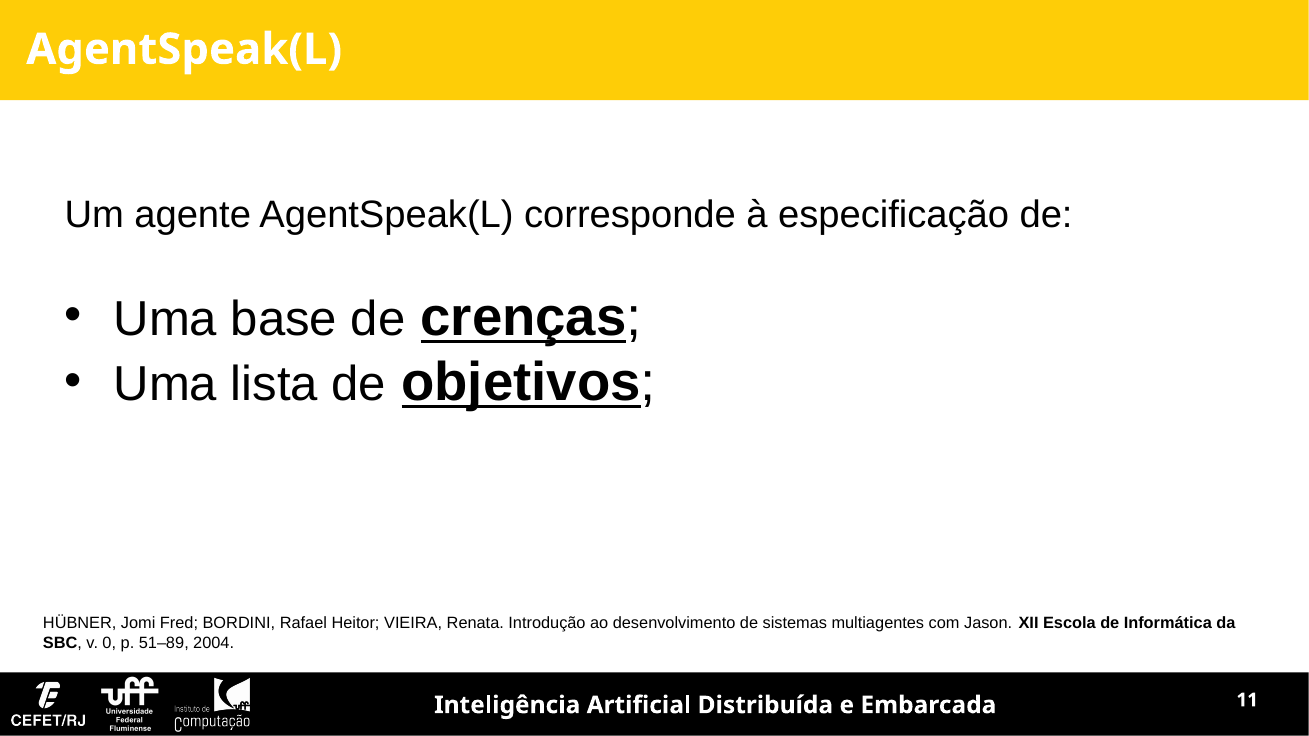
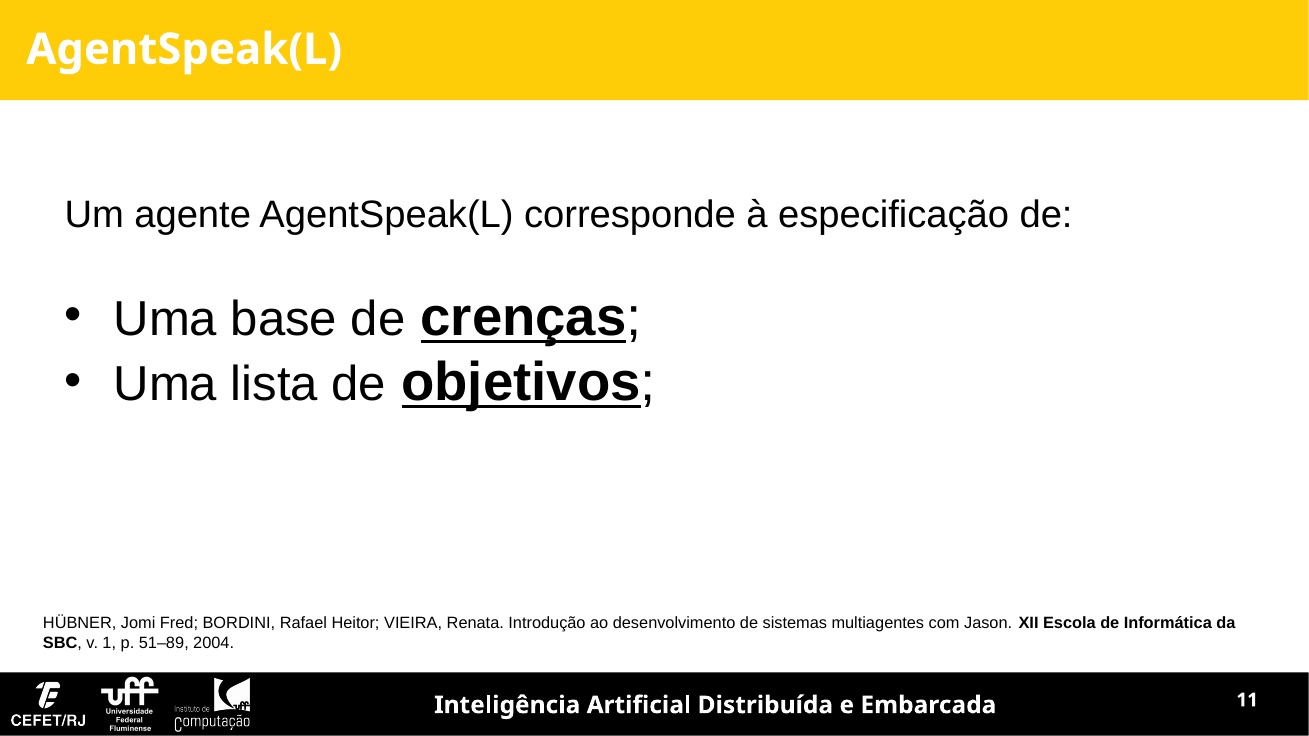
0: 0 -> 1
